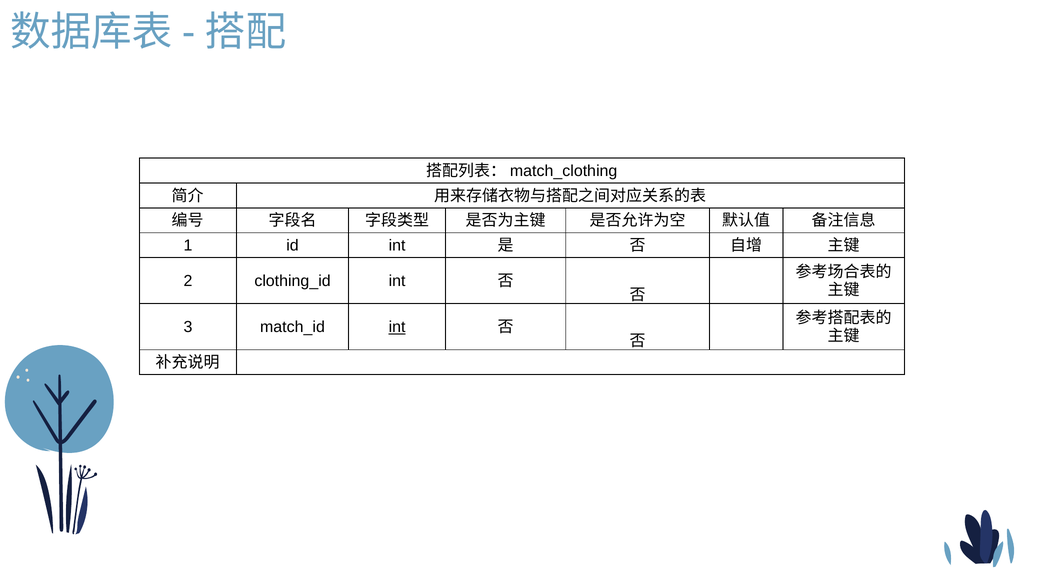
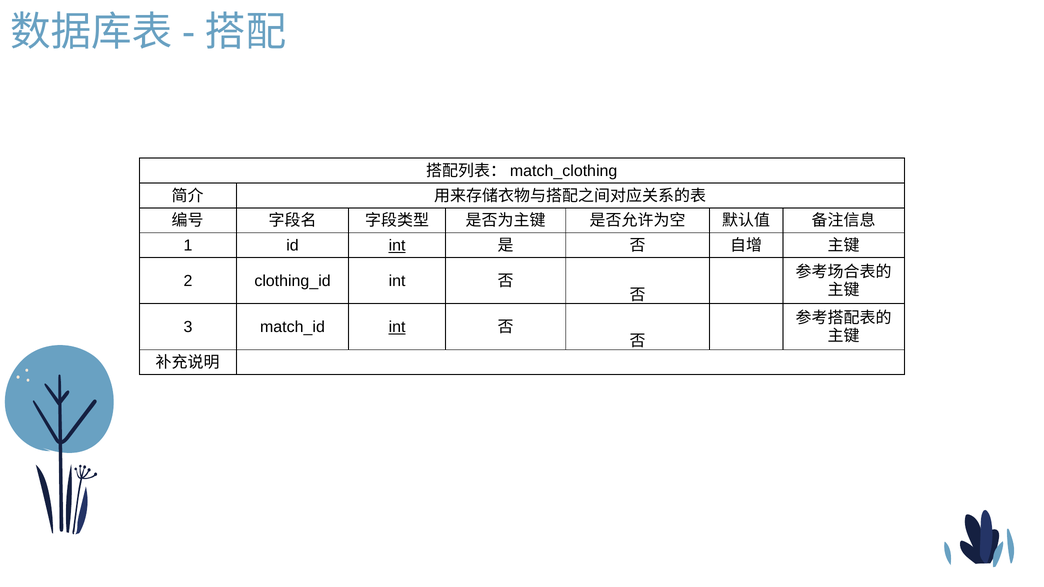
int at (397, 246) underline: none -> present
